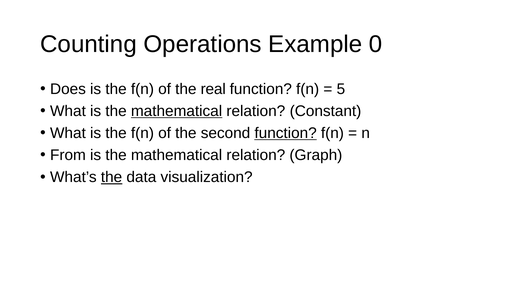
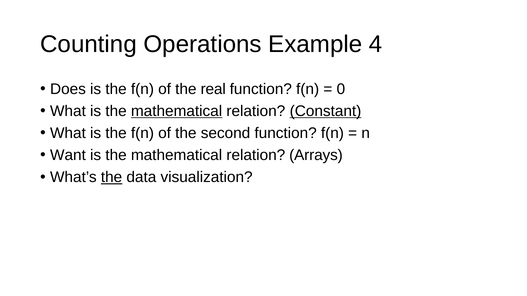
0: 0 -> 4
5: 5 -> 0
Constant underline: none -> present
function at (286, 133) underline: present -> none
From: From -> Want
Graph: Graph -> Arrays
